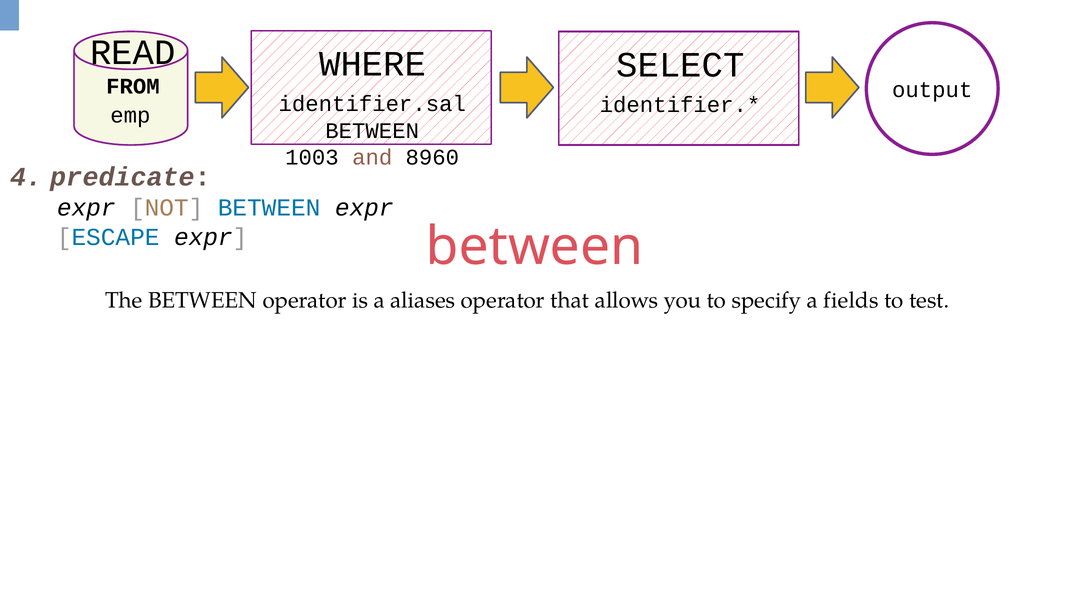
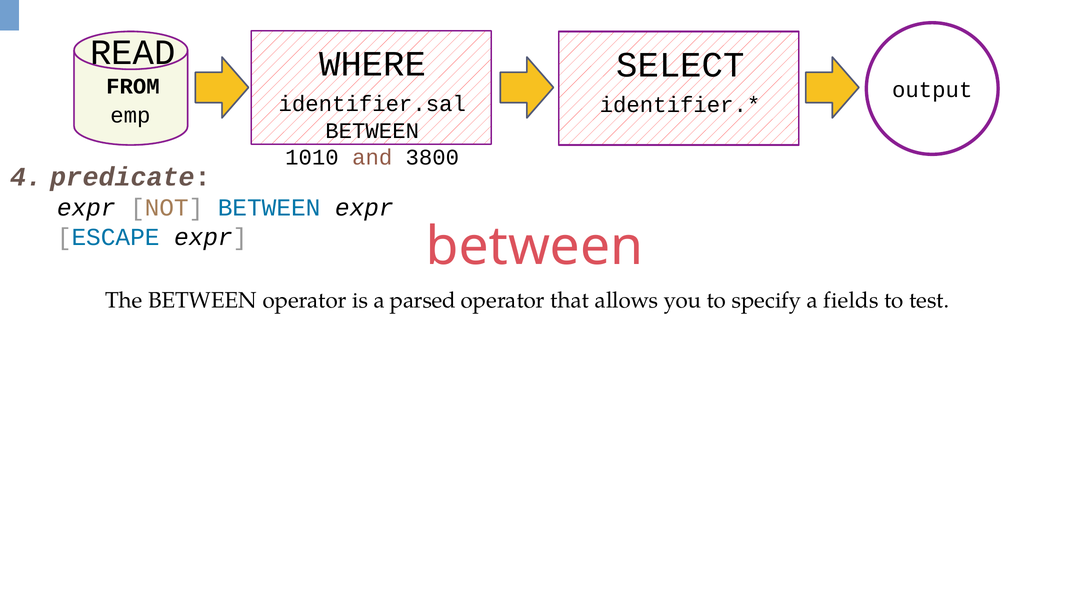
1003: 1003 -> 1010
8960: 8960 -> 3800
aliases: aliases -> parsed
